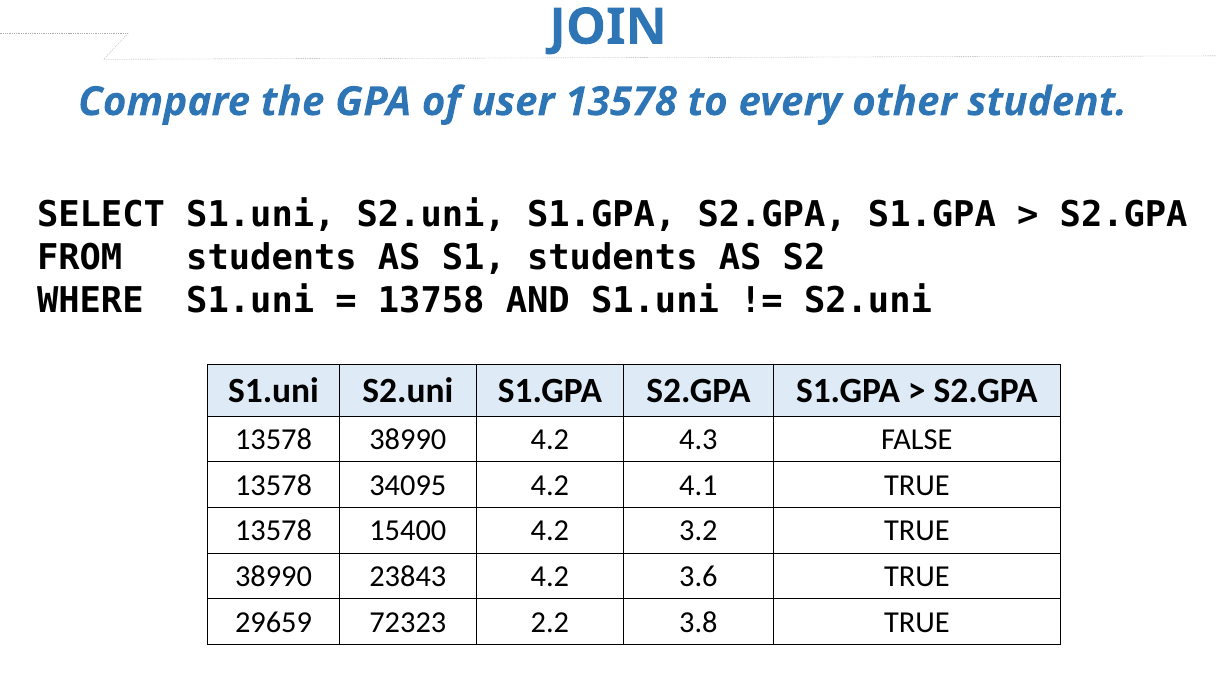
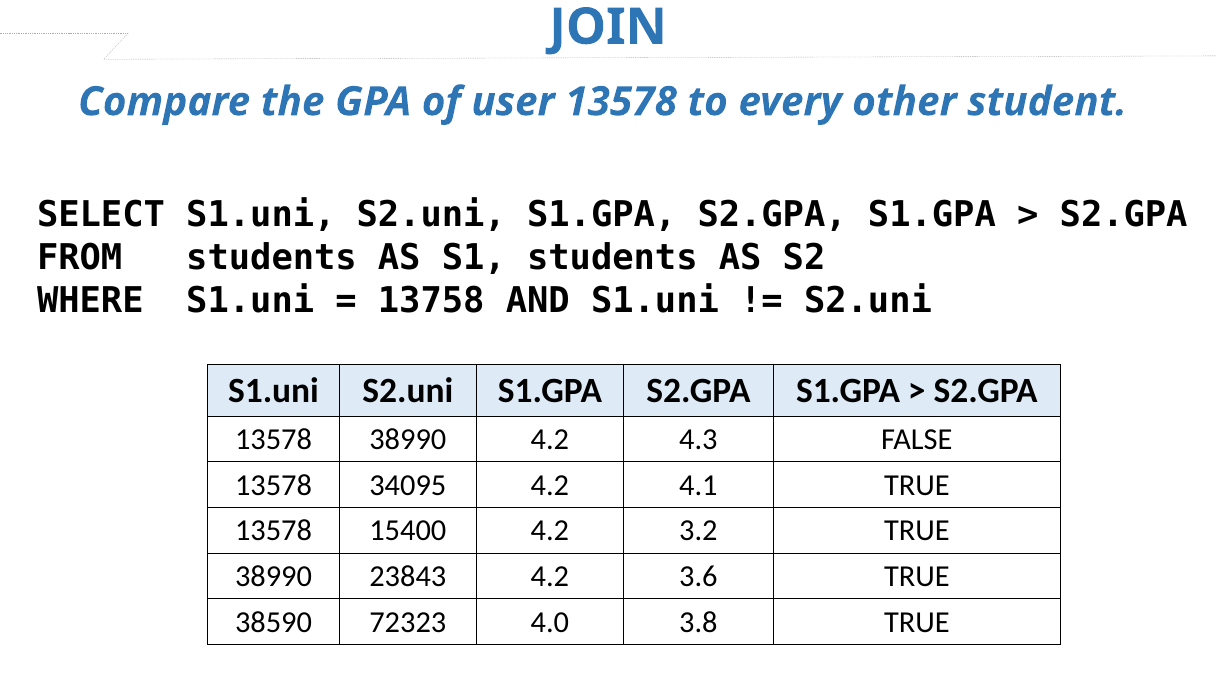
29659: 29659 -> 38590
2.2: 2.2 -> 4.0
